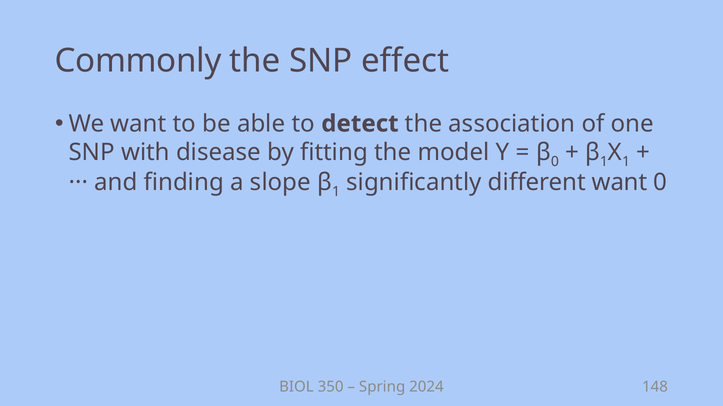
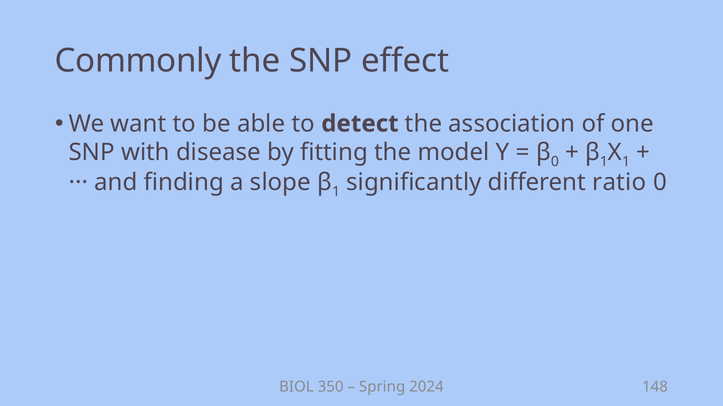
different want: want -> ratio
